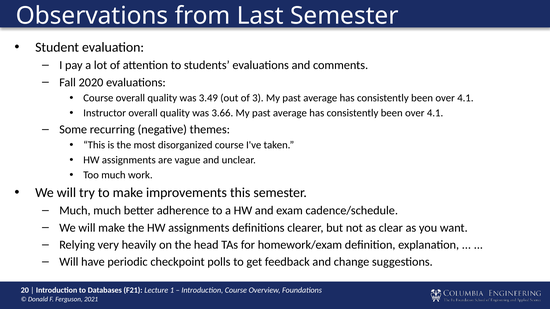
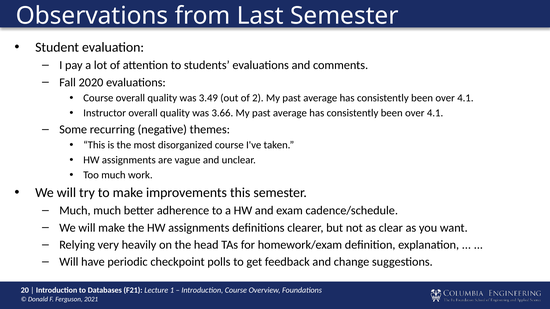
3: 3 -> 2
